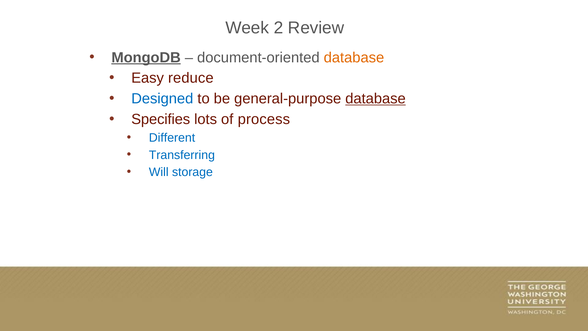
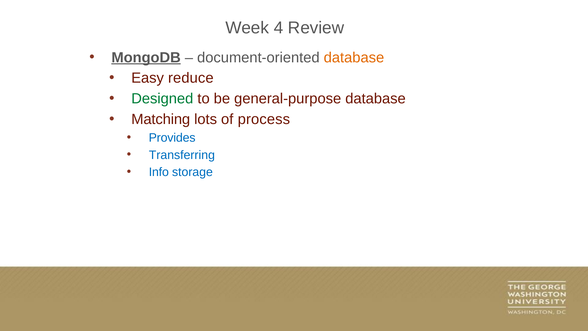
2: 2 -> 4
Designed colour: blue -> green
database at (376, 99) underline: present -> none
Specifies: Specifies -> Matching
Different: Different -> Provides
Will: Will -> Info
